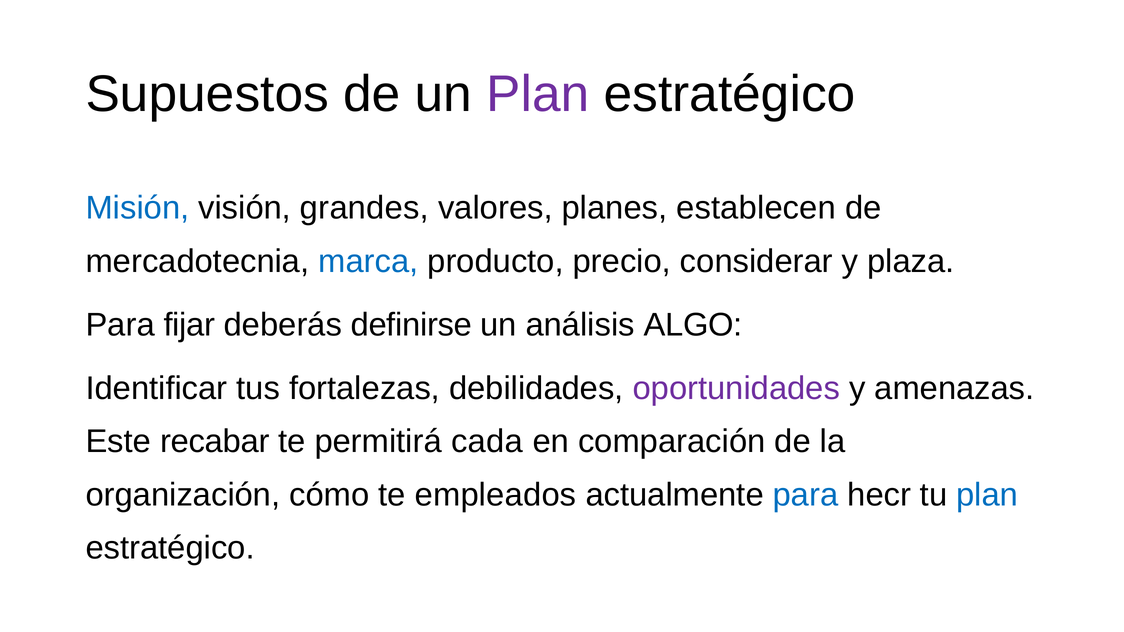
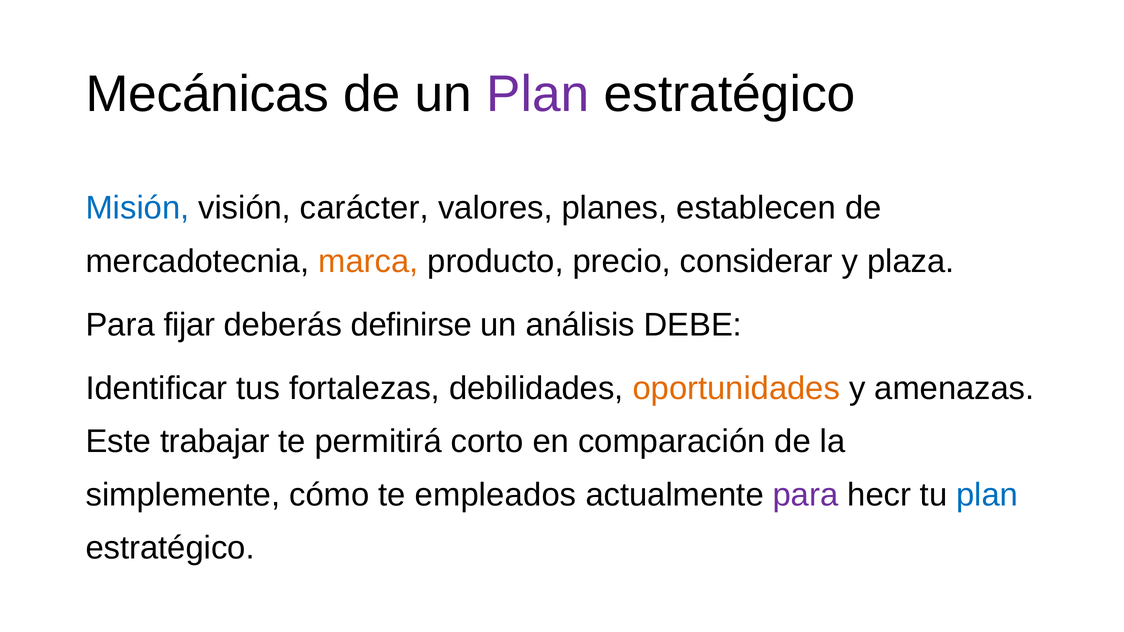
Supuestos: Supuestos -> Mecánicas
grandes: grandes -> carácter
marca colour: blue -> orange
ALGO: ALGO -> DEBE
oportunidades colour: purple -> orange
recabar: recabar -> trabajar
cada: cada -> corto
organización: organización -> simplemente
para at (806, 495) colour: blue -> purple
